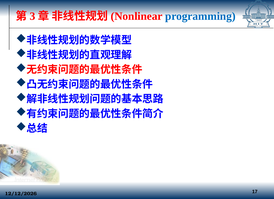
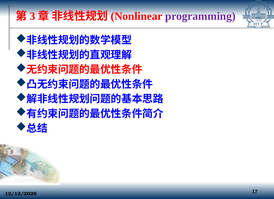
programming colour: blue -> purple
